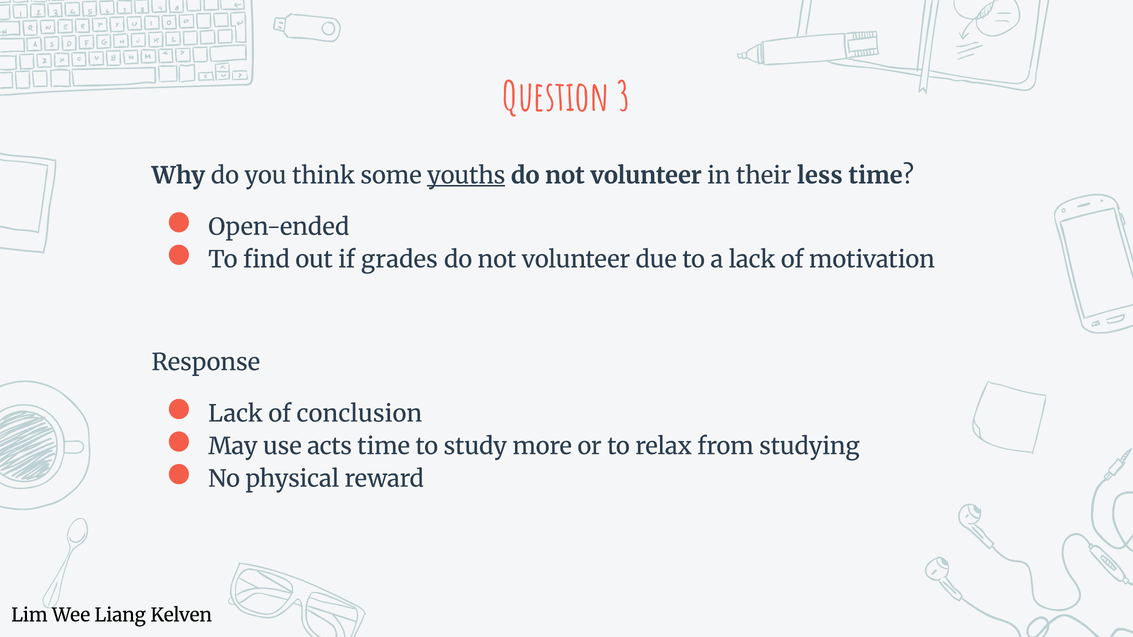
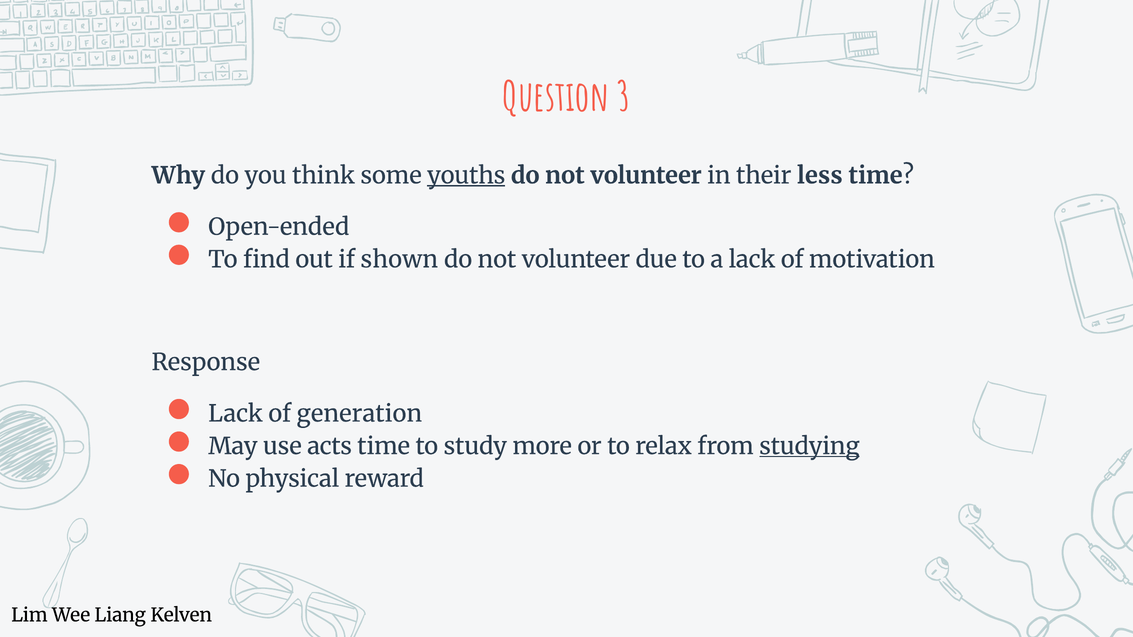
grades: grades -> shown
conclusion: conclusion -> generation
studying underline: none -> present
